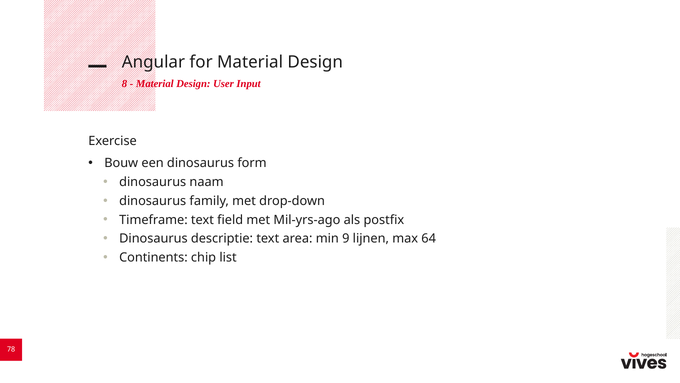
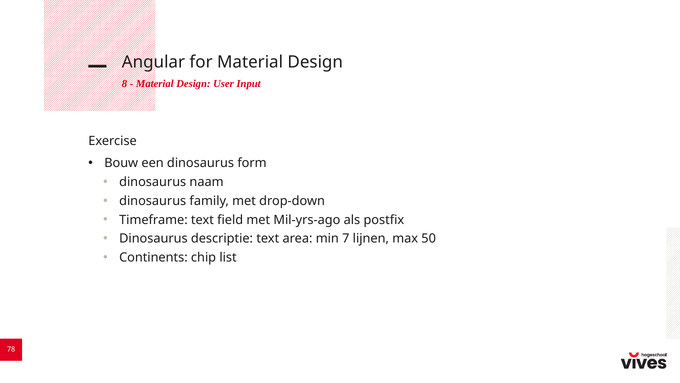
9: 9 -> 7
64: 64 -> 50
